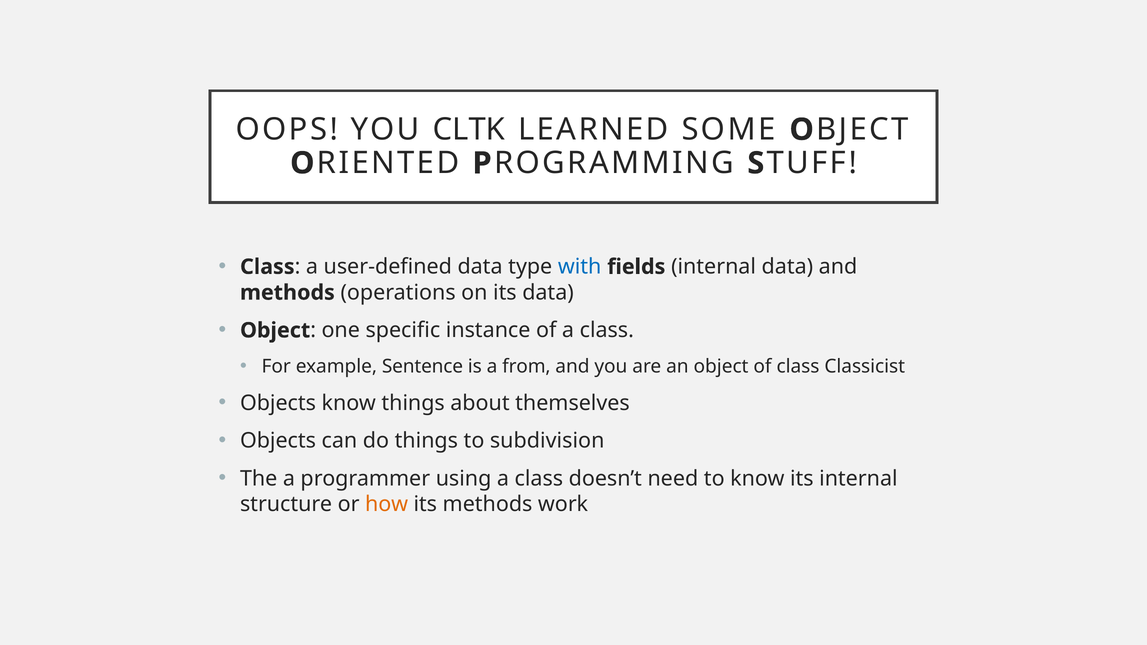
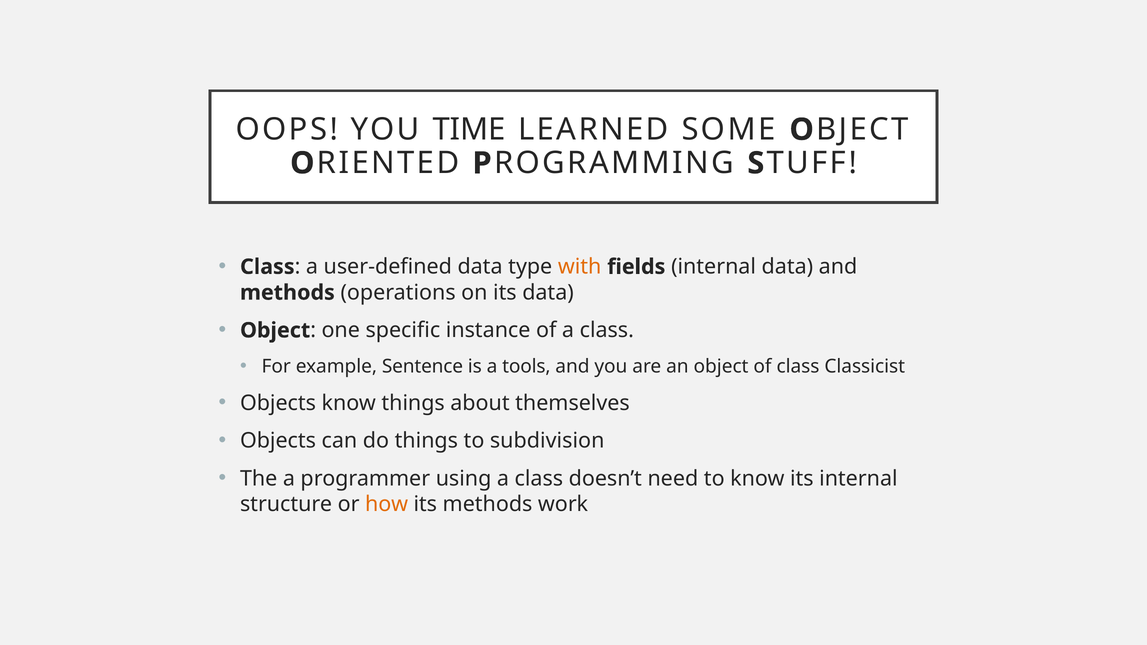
CLTK: CLTK -> TIME
with colour: blue -> orange
from: from -> tools
